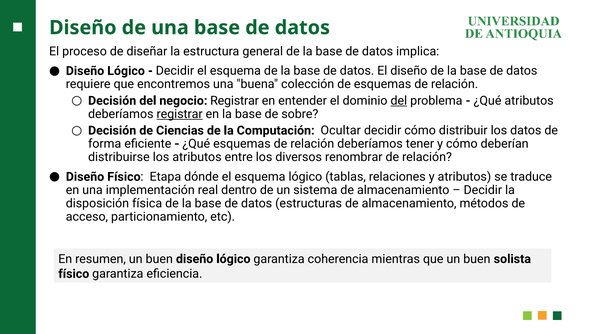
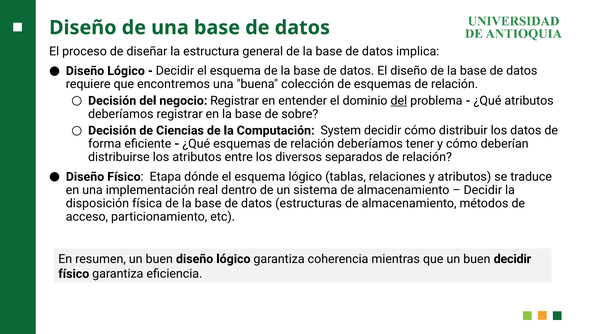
registrar at (180, 114) underline: present -> none
Ocultar: Ocultar -> System
renombrar: renombrar -> separados
buen solista: solista -> decidir
